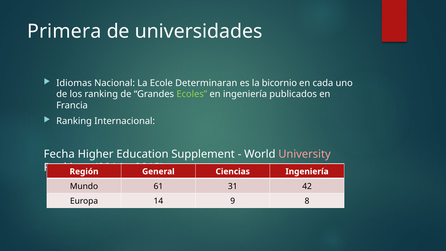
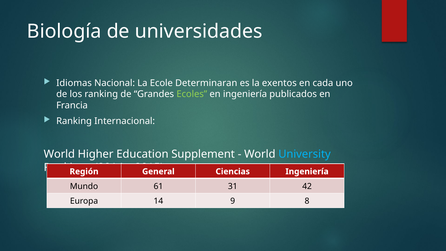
Primera: Primera -> Biología
bicornio: bicornio -> exentos
Fecha at (59, 154): Fecha -> World
University colour: pink -> light blue
